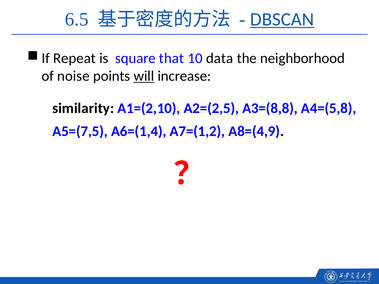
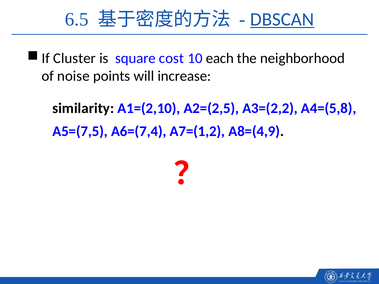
Repeat: Repeat -> Cluster
that: that -> cost
data: data -> each
will underline: present -> none
A3=(8,8: A3=(8,8 -> A3=(2,2
A6=(1,4: A6=(1,4 -> A6=(7,4
